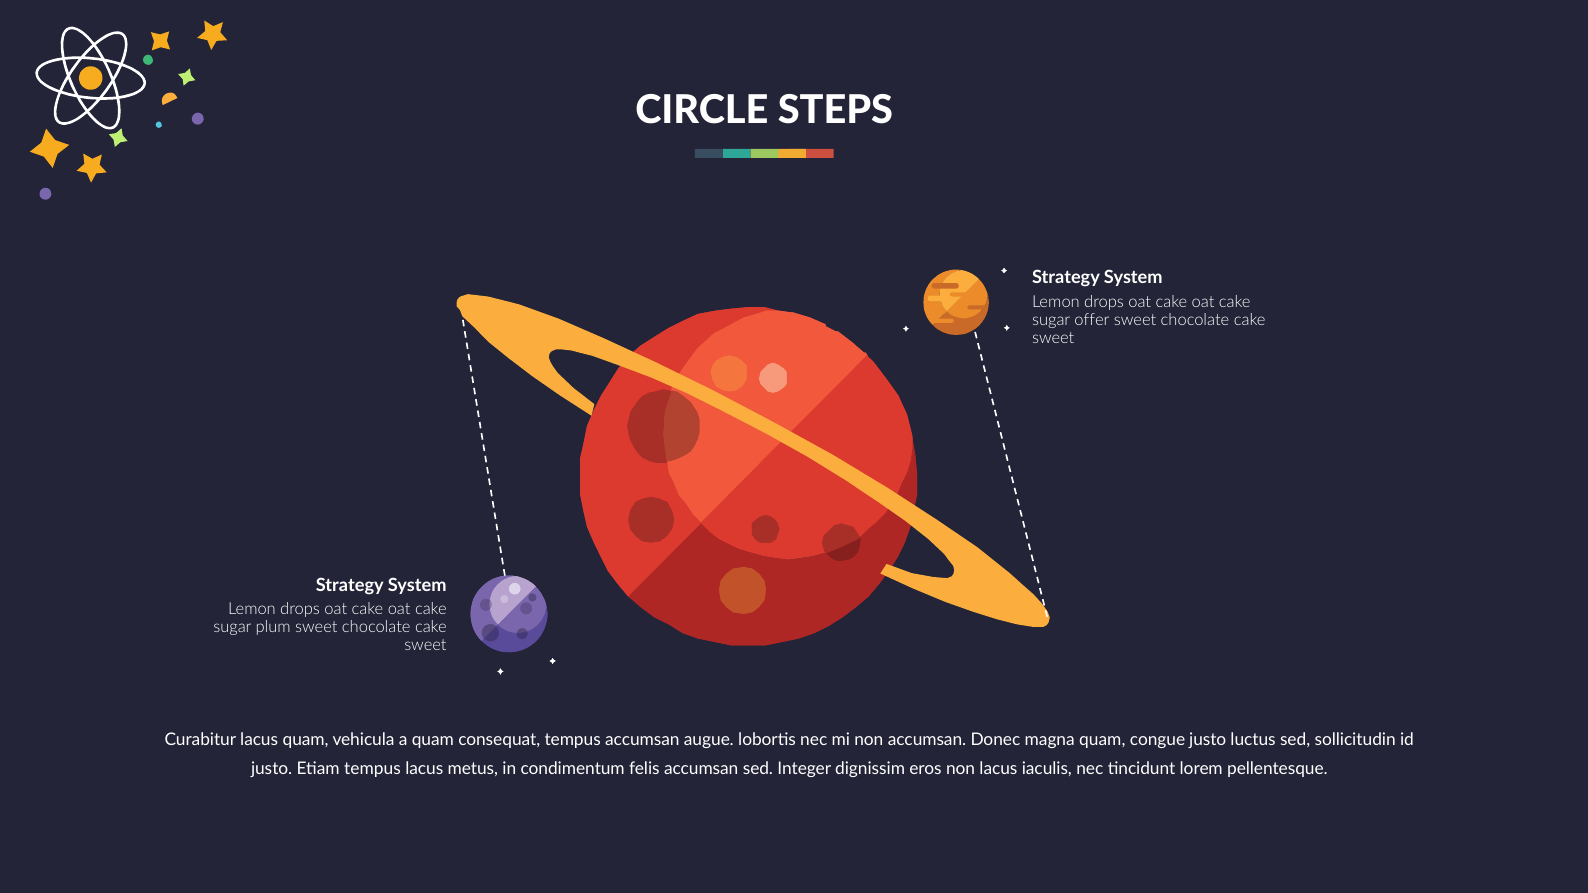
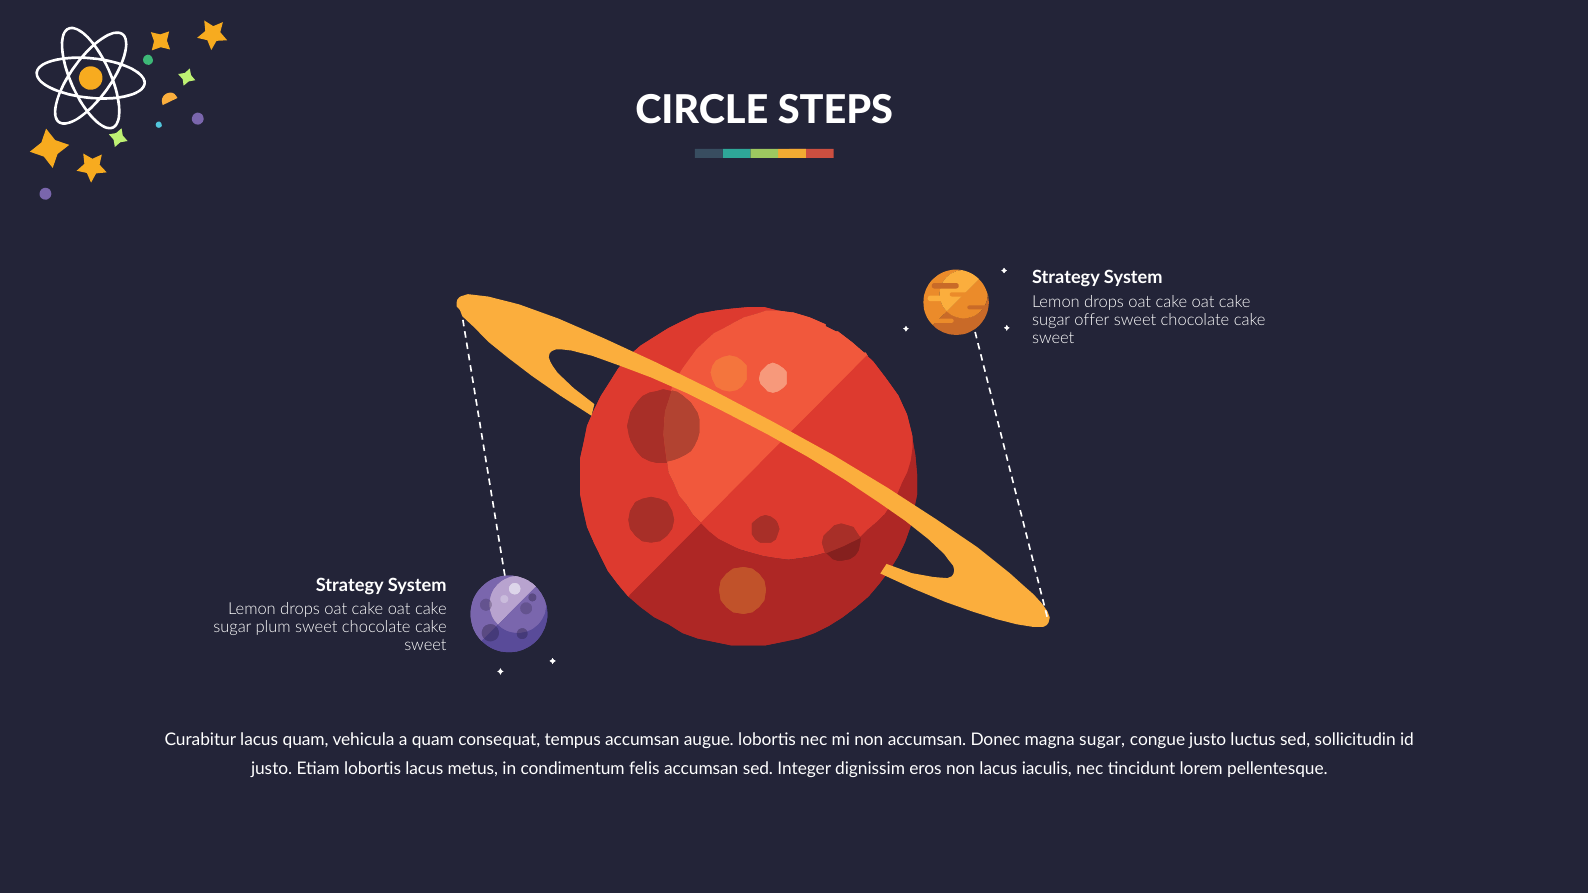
magna quam: quam -> sugar
Etiam tempus: tempus -> lobortis
